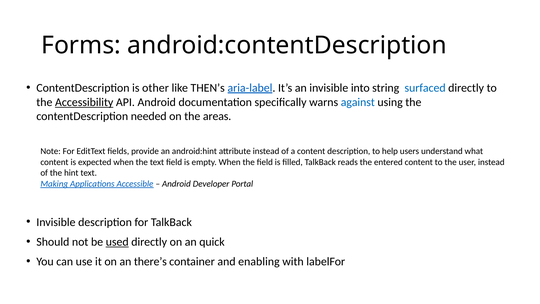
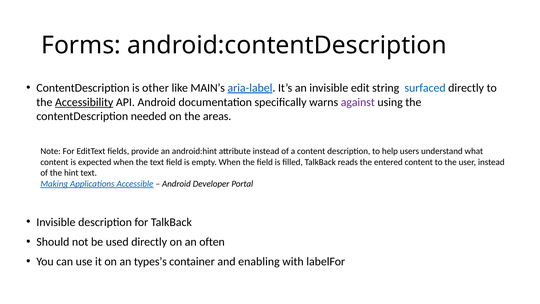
THEN’s: THEN’s -> MAIN’s
into: into -> edit
against colour: blue -> purple
used underline: present -> none
quick: quick -> often
there’s: there’s -> types’s
